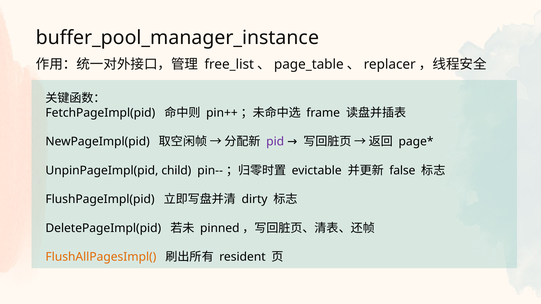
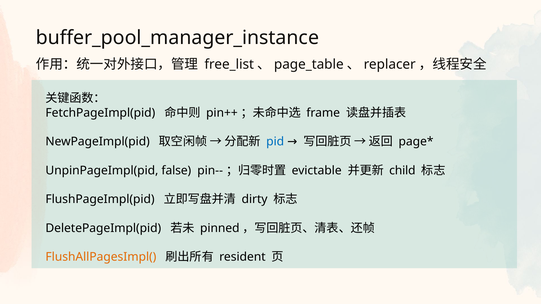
pid colour: purple -> blue
child: child -> false
false: false -> child
